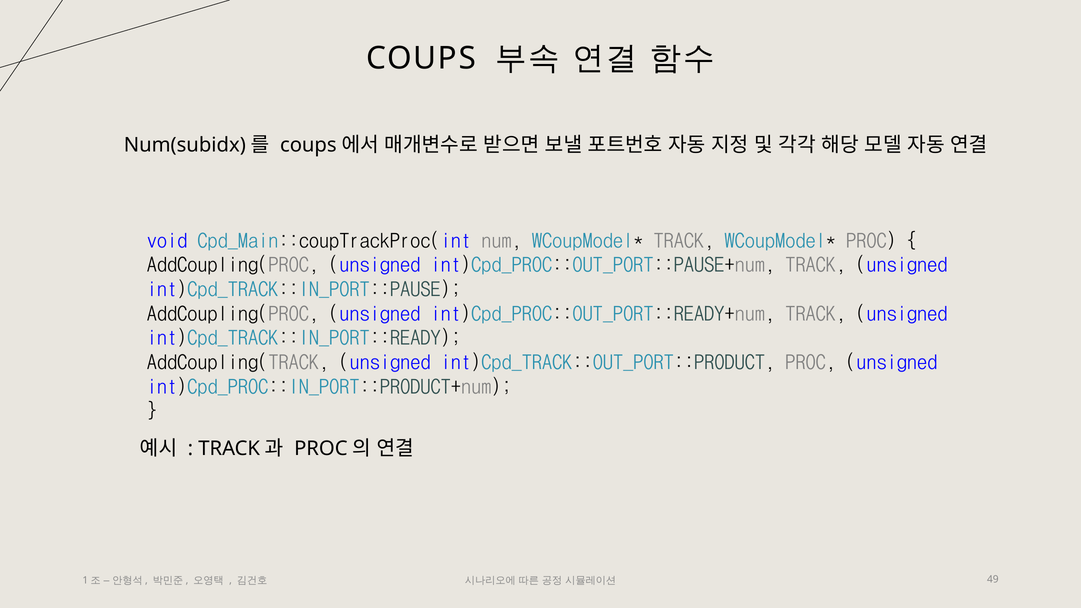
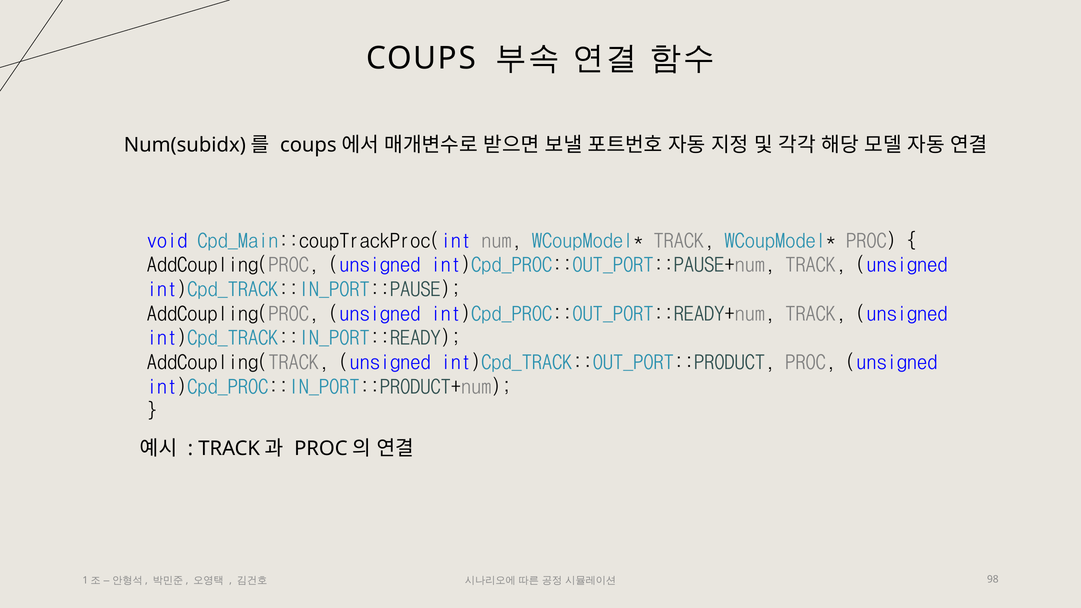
49: 49 -> 98
